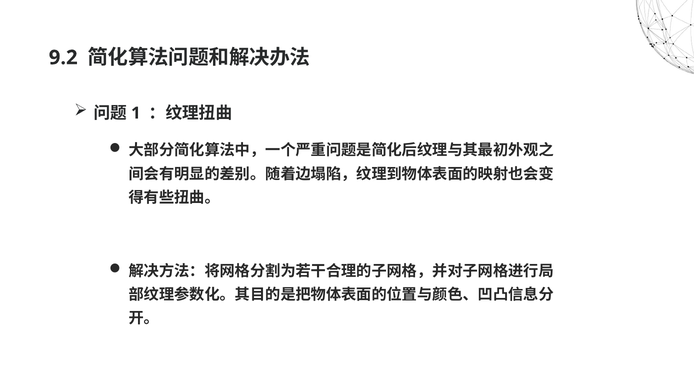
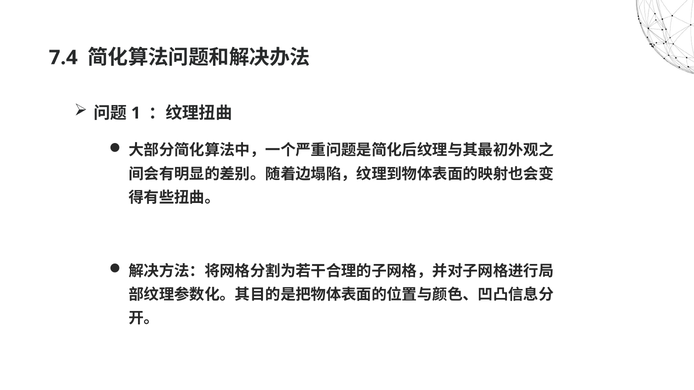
9.2: 9.2 -> 7.4
